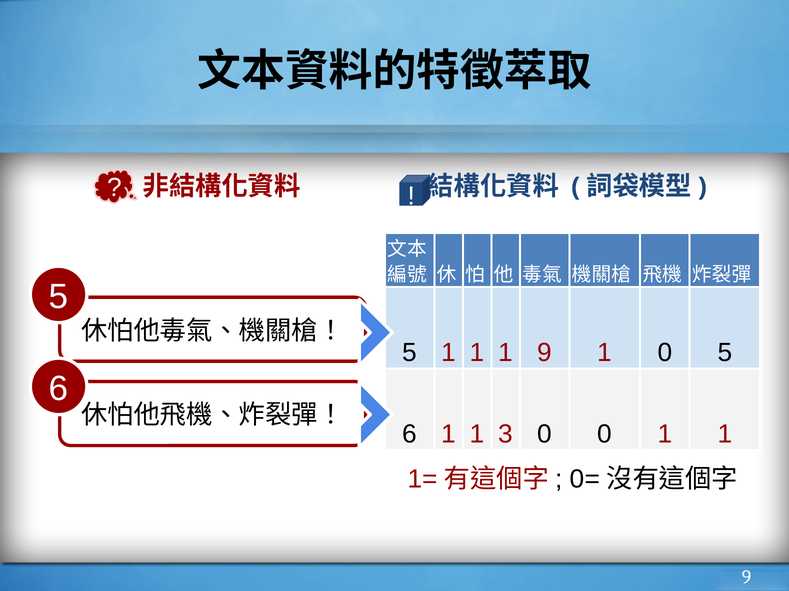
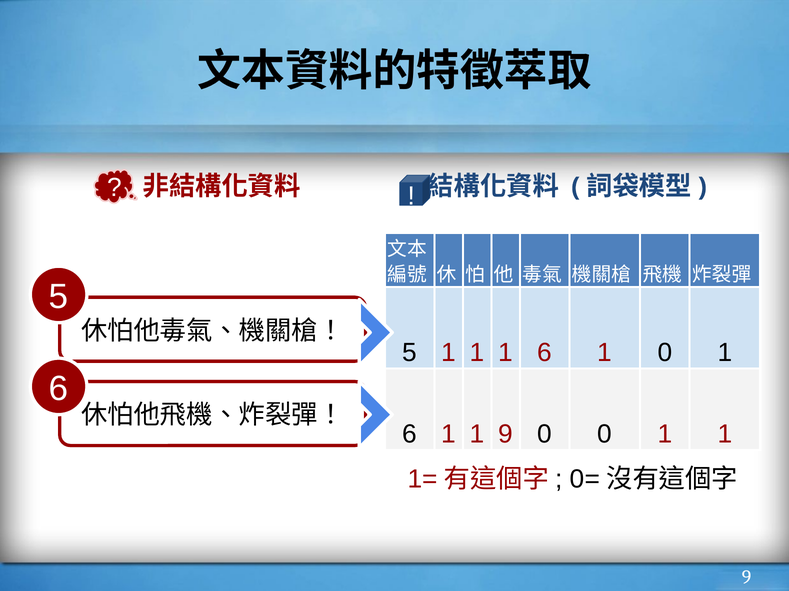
1 1 9: 9 -> 6
1 0 5: 5 -> 1
1 3: 3 -> 9
